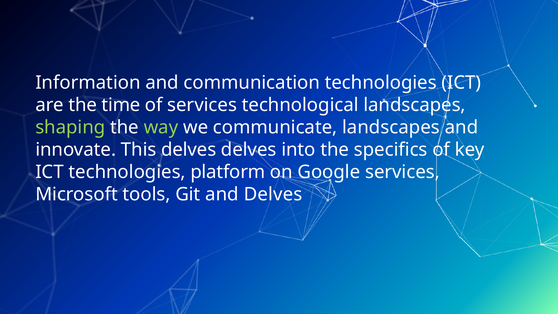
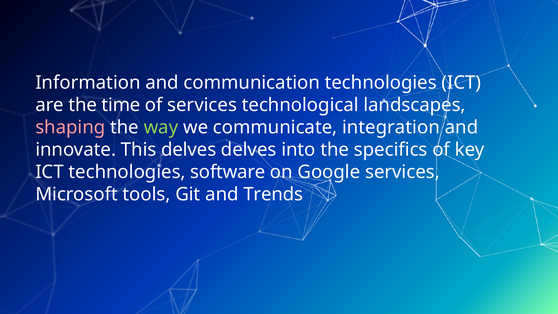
shaping colour: light green -> pink
communicate landscapes: landscapes -> integration
platform: platform -> software
and Delves: Delves -> Trends
